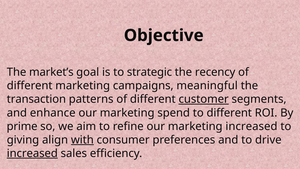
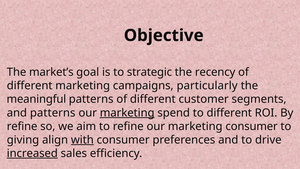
meaningful: meaningful -> particularly
transaction: transaction -> meaningful
customer underline: present -> none
and enhance: enhance -> patterns
marketing at (127, 113) underline: none -> present
prime at (22, 126): prime -> refine
marketing increased: increased -> consumer
